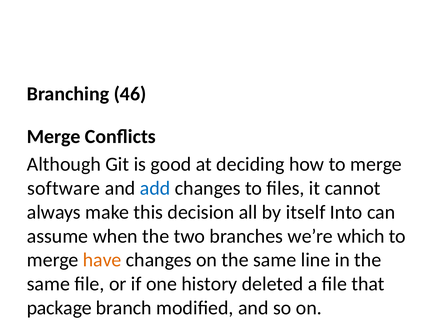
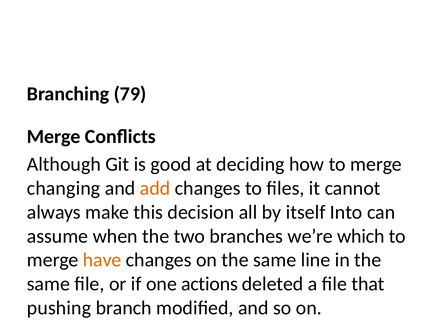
46: 46 -> 79
software: software -> changing
add colour: blue -> orange
history: history -> actions
package: package -> pushing
